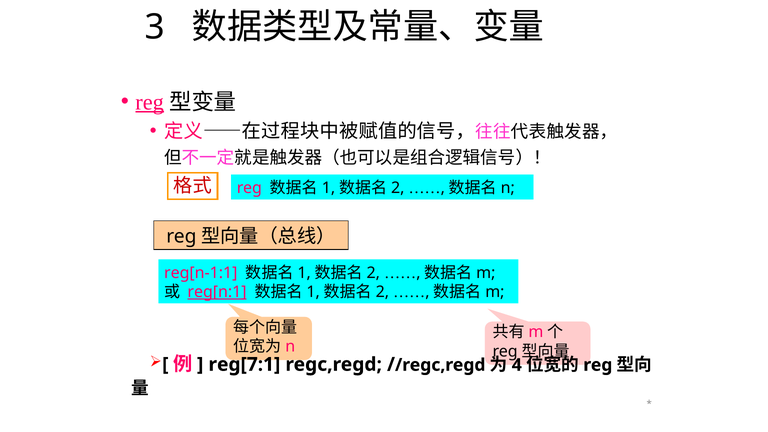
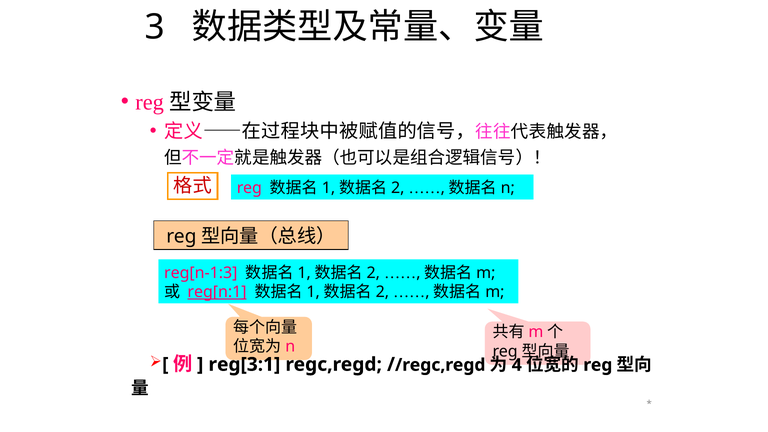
reg at (150, 102) underline: present -> none
reg[n-1:1: reg[n-1:1 -> reg[n-1:3
reg[7:1: reg[7:1 -> reg[3:1
